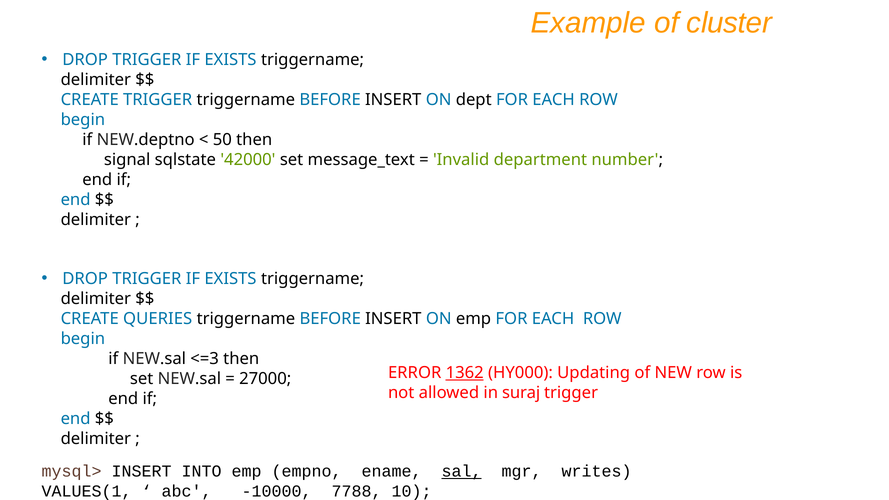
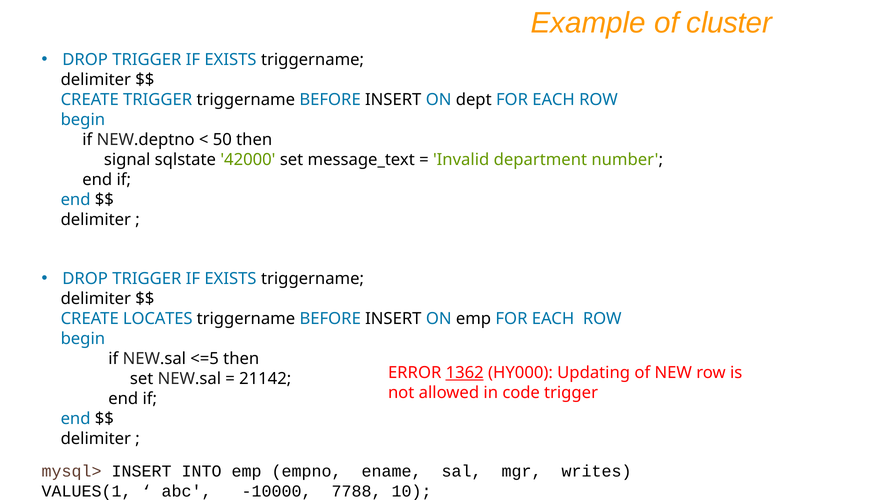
QUERIES: QUERIES -> LOCATES
<=3: <=3 -> <=5
27000: 27000 -> 21142
suraj: suraj -> code
sal underline: present -> none
